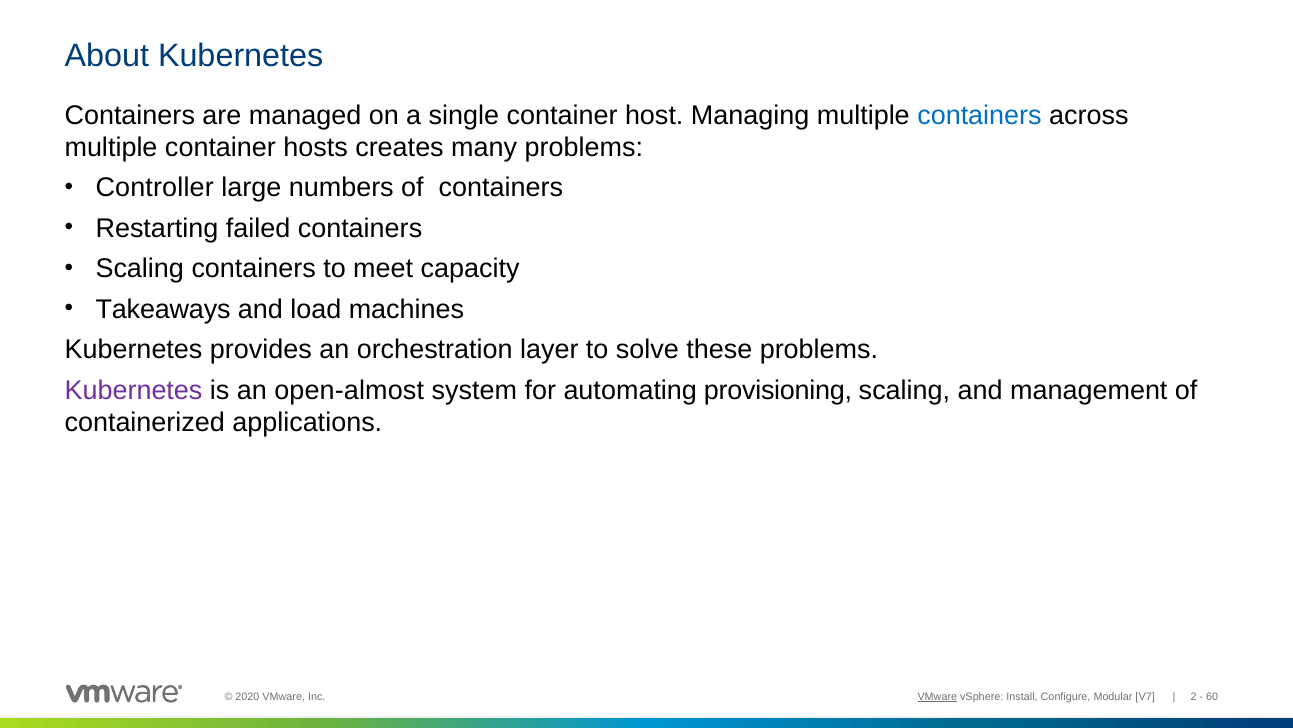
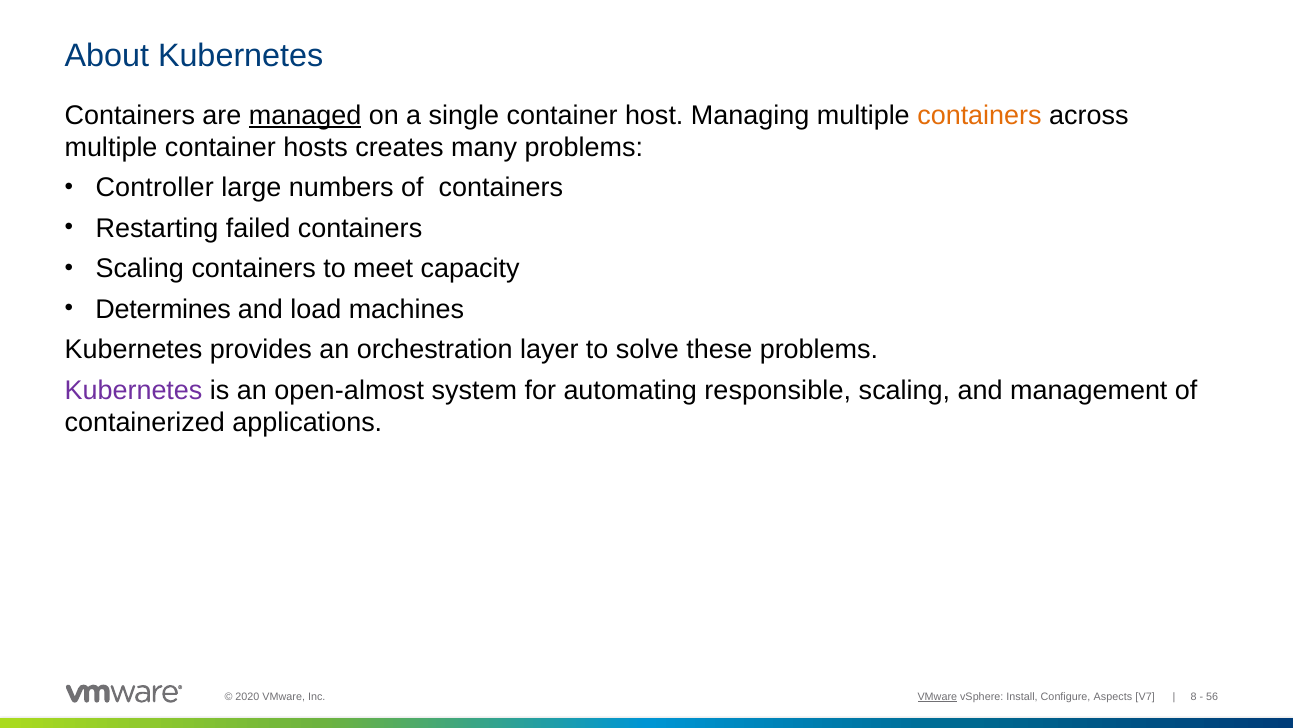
managed underline: none -> present
containers at (979, 115) colour: blue -> orange
Takeaways: Takeaways -> Determines
provisioning: provisioning -> responsible
Modular: Modular -> Aspects
2: 2 -> 8
60: 60 -> 56
